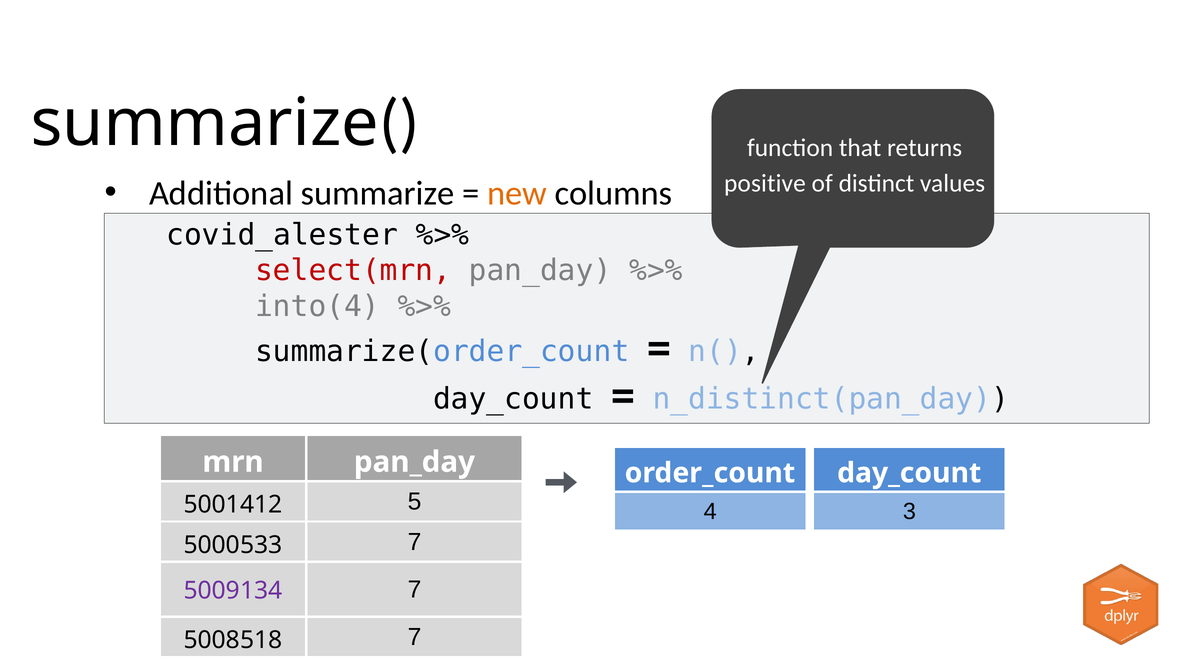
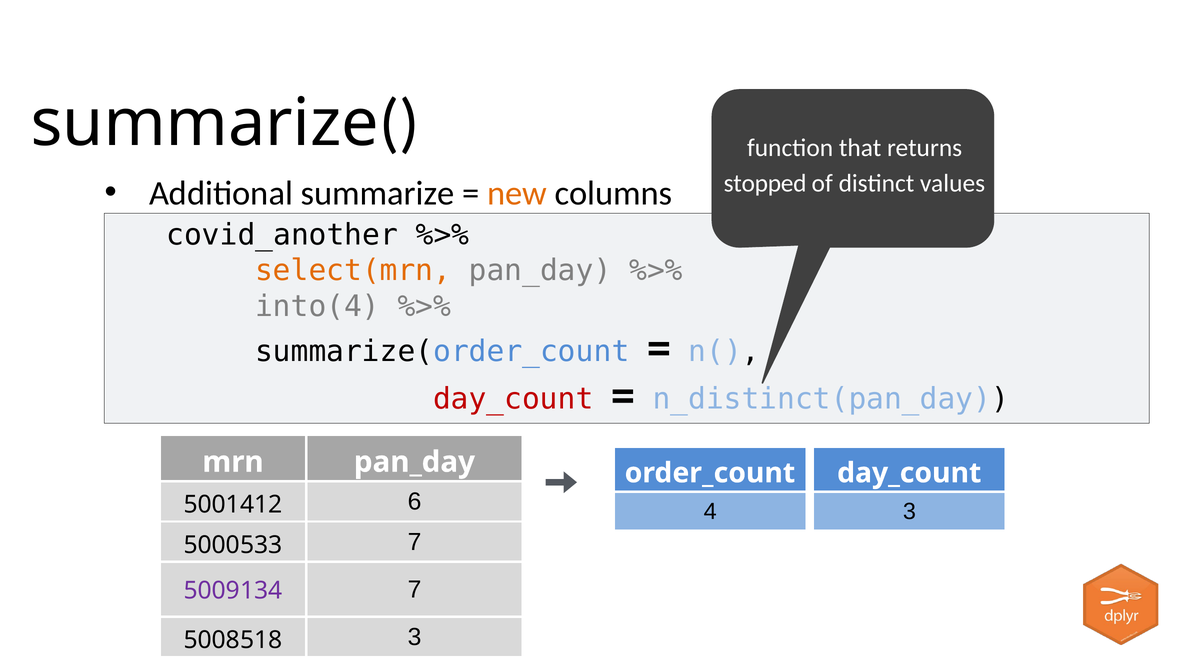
positive: positive -> stopped
covid_alester: covid_alester -> covid_another
select(mrn colour: red -> orange
day_count at (513, 399) colour: black -> red
5: 5 -> 6
5008518 7: 7 -> 3
